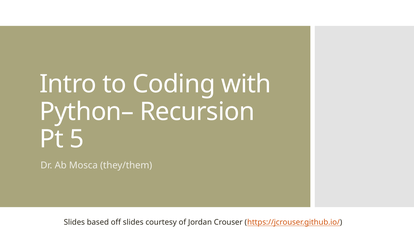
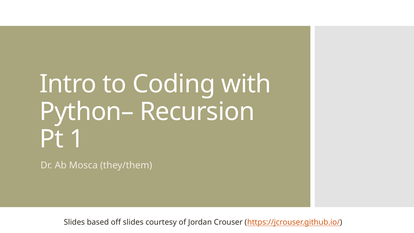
5: 5 -> 1
